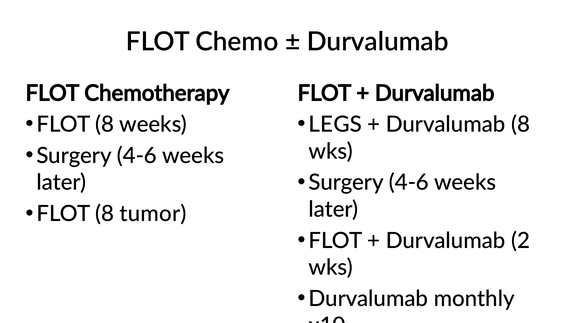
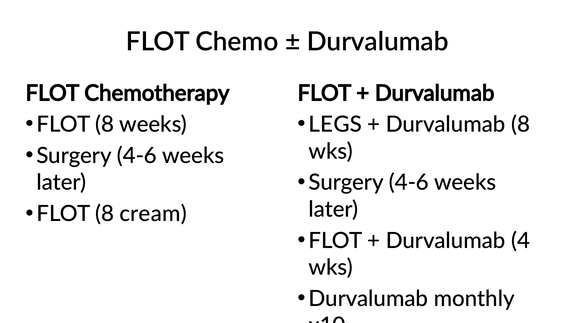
tumor: tumor -> cream
2: 2 -> 4
